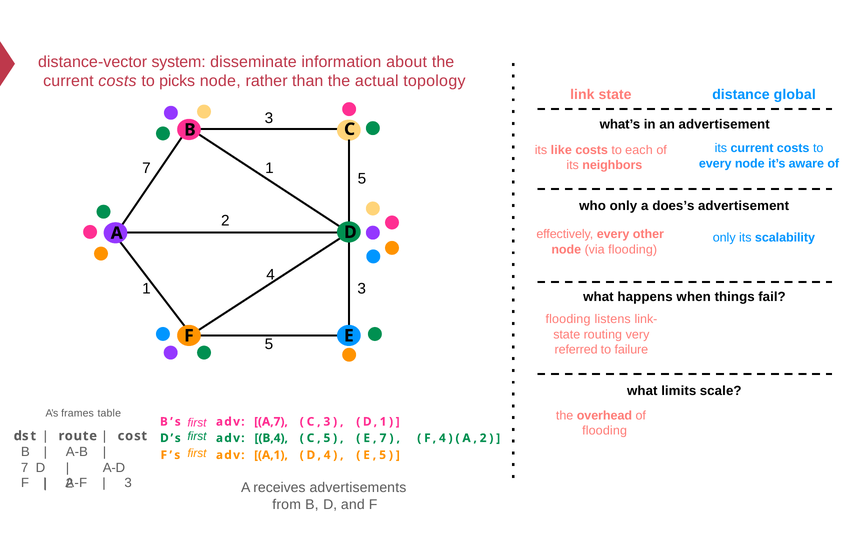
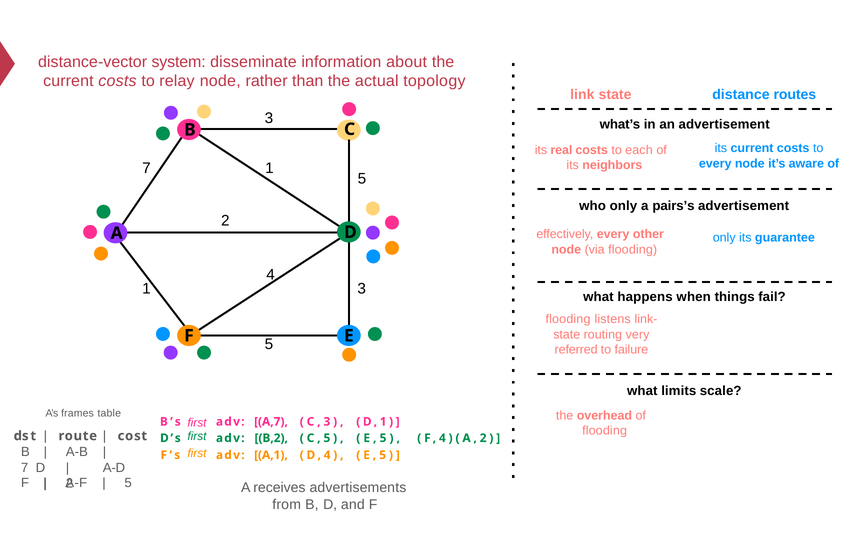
picks: picks -> relay
global: global -> routes
like: like -> real
does’s: does’s -> pairs’s
scalability: scalability -> guarantee
B,4: B,4 -> B,2
7 at (383, 438): 7 -> 5
3 at (128, 483): 3 -> 5
